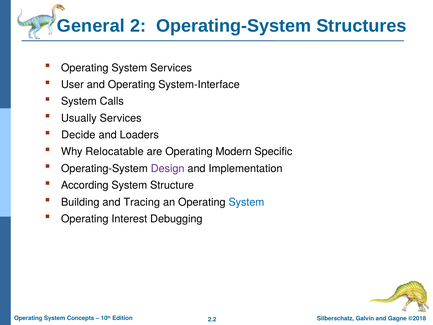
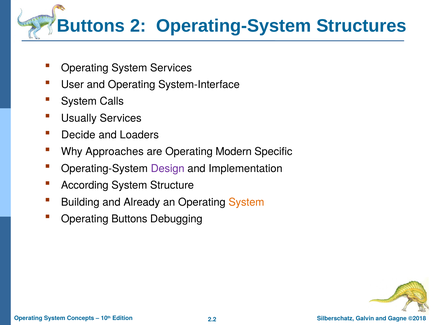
General at (91, 26): General -> Buttons
Relocatable: Relocatable -> Approaches
Tracing: Tracing -> Already
System at (246, 202) colour: blue -> orange
Operating Interest: Interest -> Buttons
